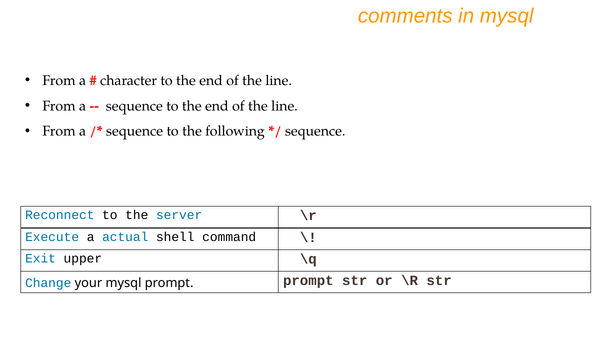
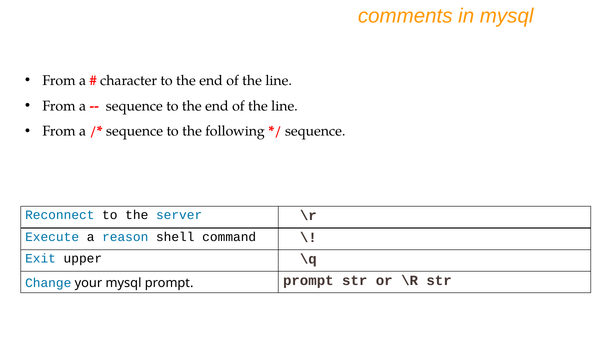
actual: actual -> reason
